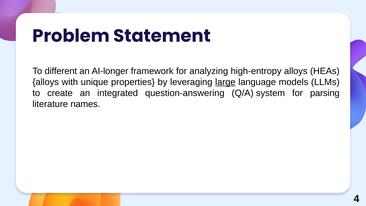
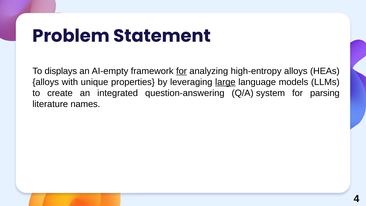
different: different -> displays
AI-longer: AI-longer -> AI-empty
for at (182, 71) underline: none -> present
